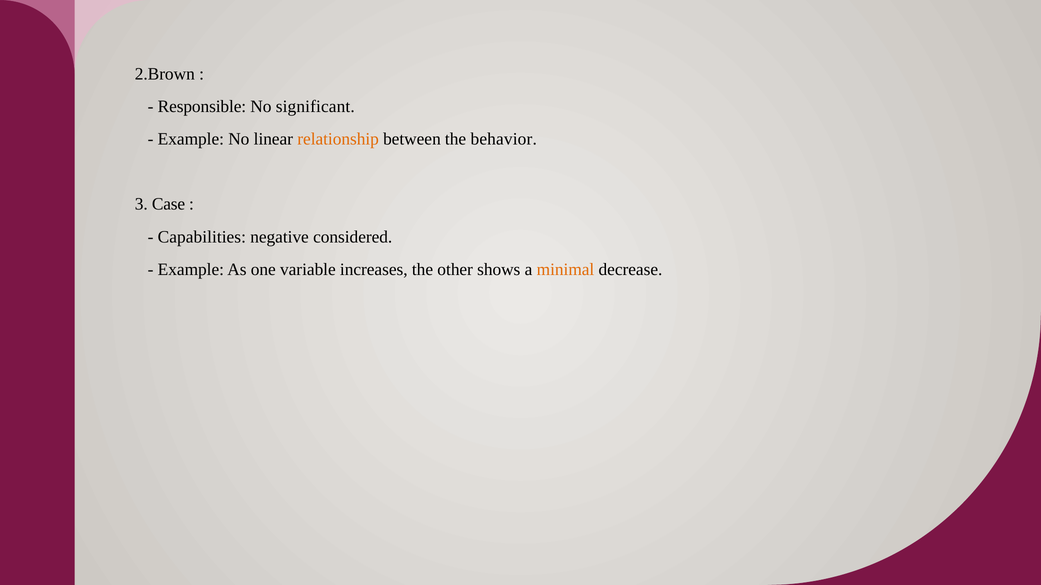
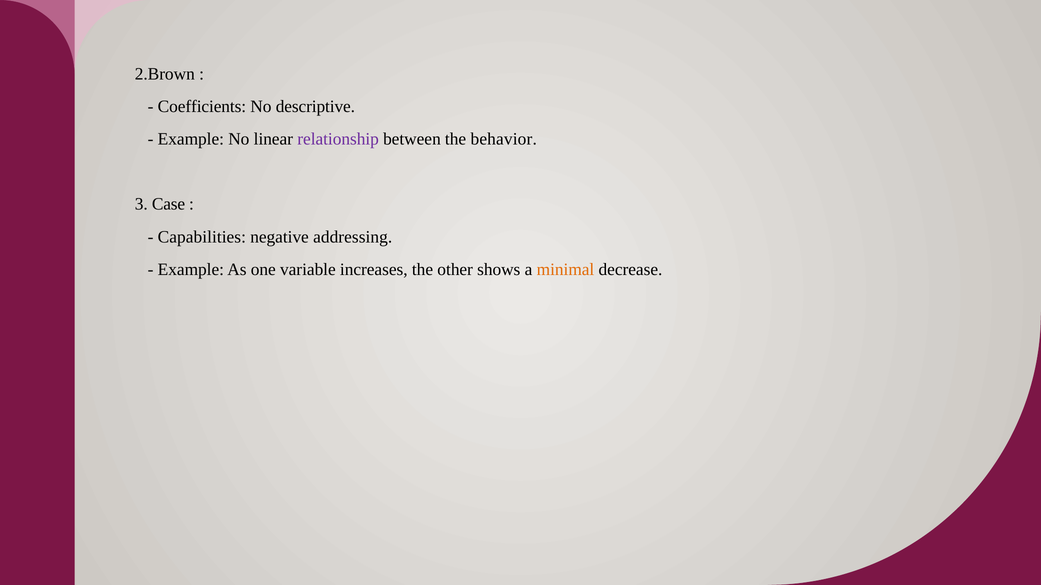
Responsible: Responsible -> Coefficients
significant: significant -> descriptive
relationship colour: orange -> purple
considered: considered -> addressing
